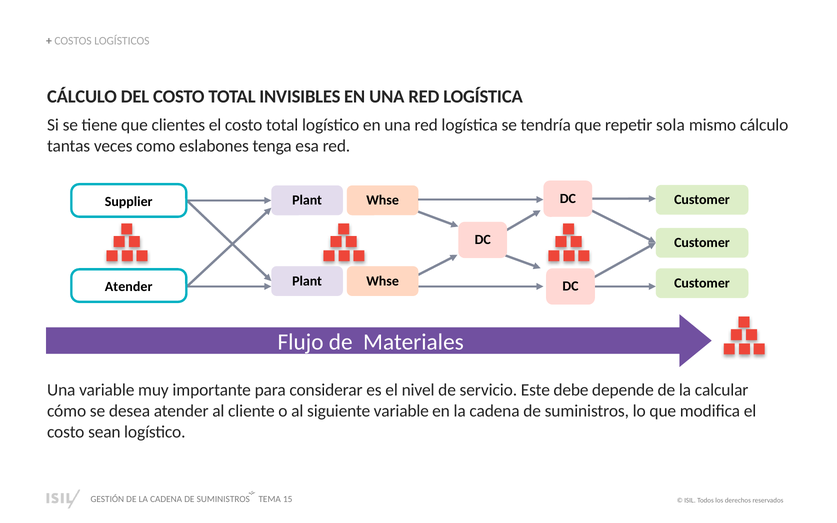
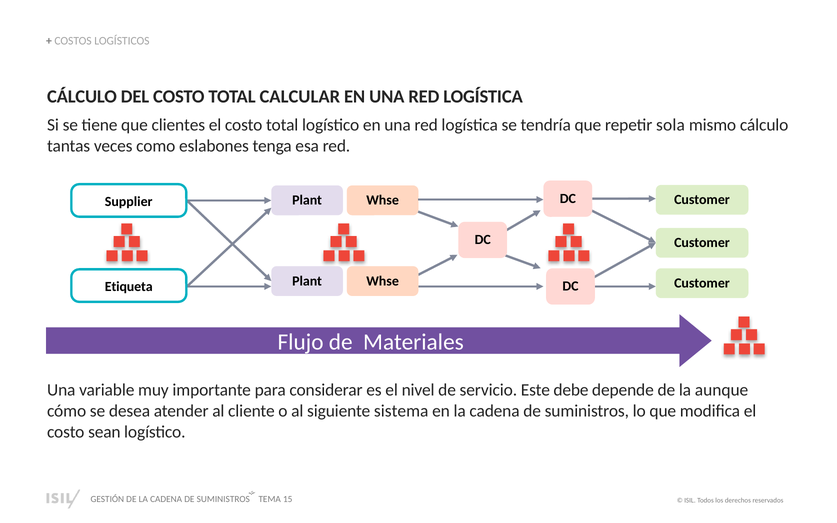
INVISIBLES: INVISIBLES -> CALCULAR
Atender at (129, 287): Atender -> Etiqueta
calcular: calcular -> aunque
siguiente variable: variable -> sistema
